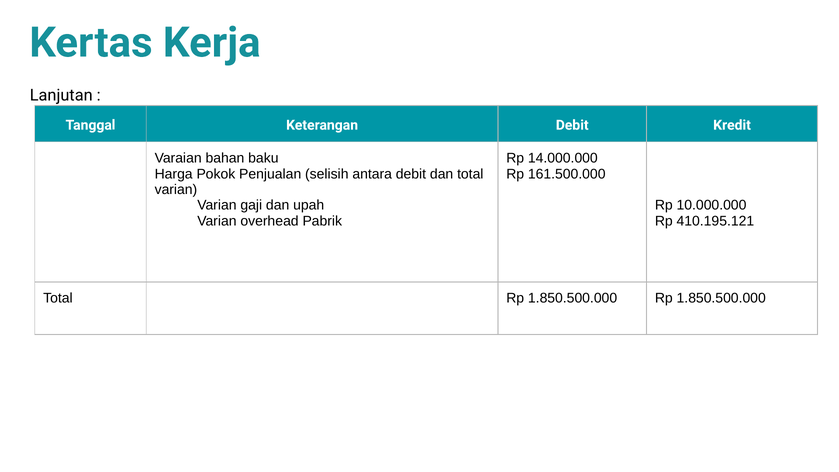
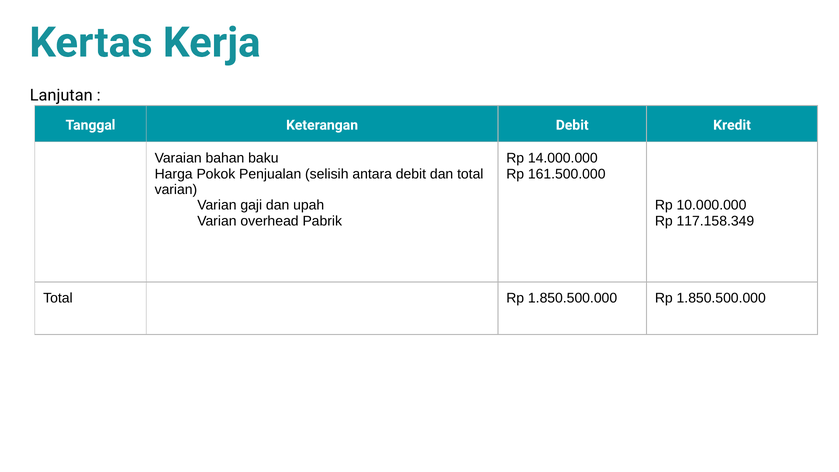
410.195.121: 410.195.121 -> 117.158.349
